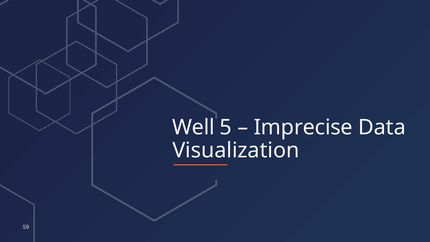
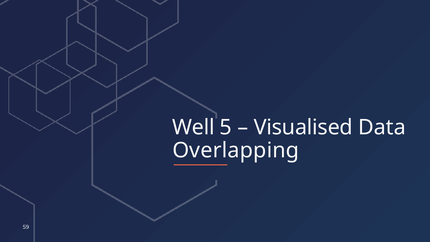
Imprecise: Imprecise -> Visualised
Visualization: Visualization -> Overlapping
